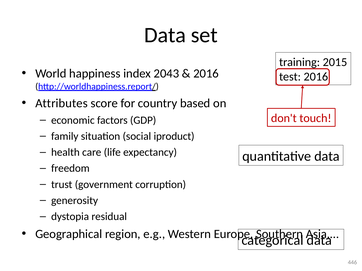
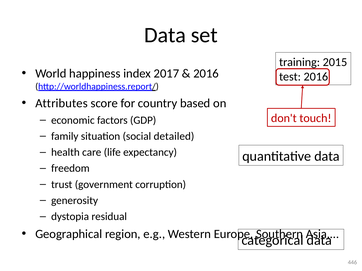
2043: 2043 -> 2017
iproduct: iproduct -> detailed
